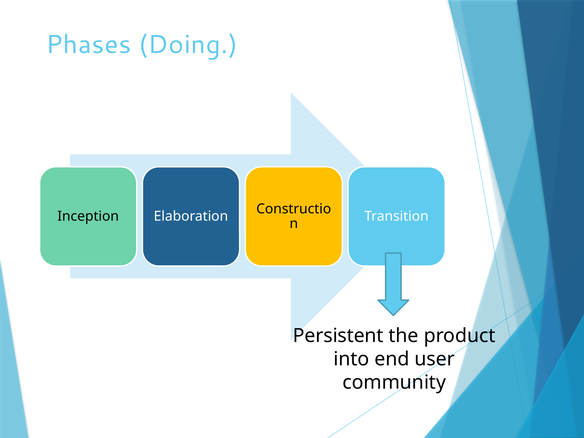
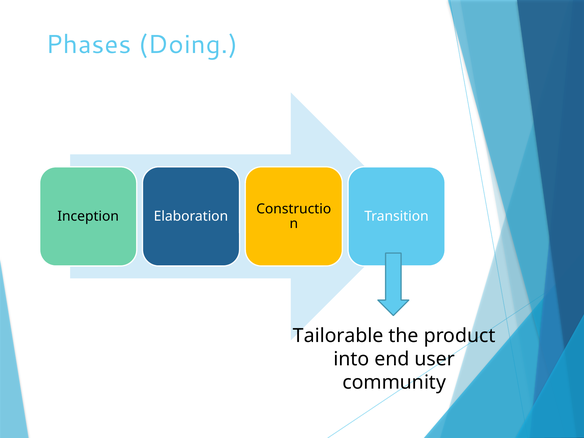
Persistent: Persistent -> Tailorable
